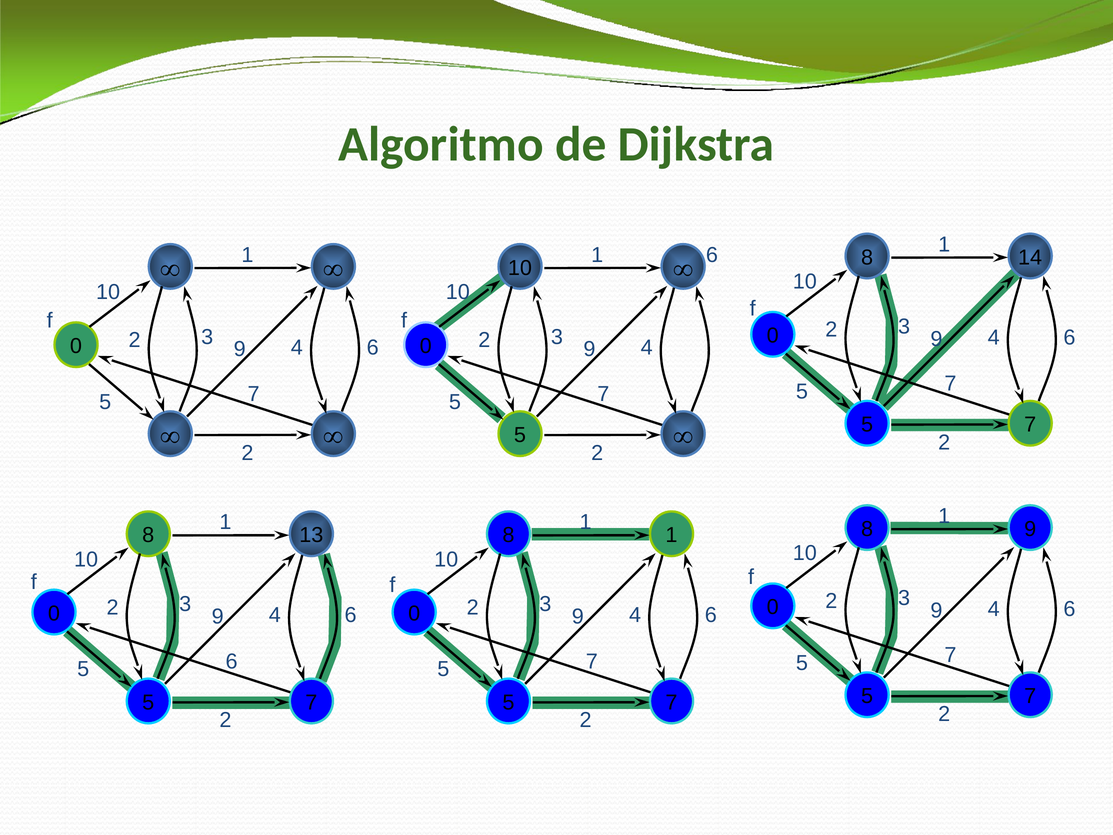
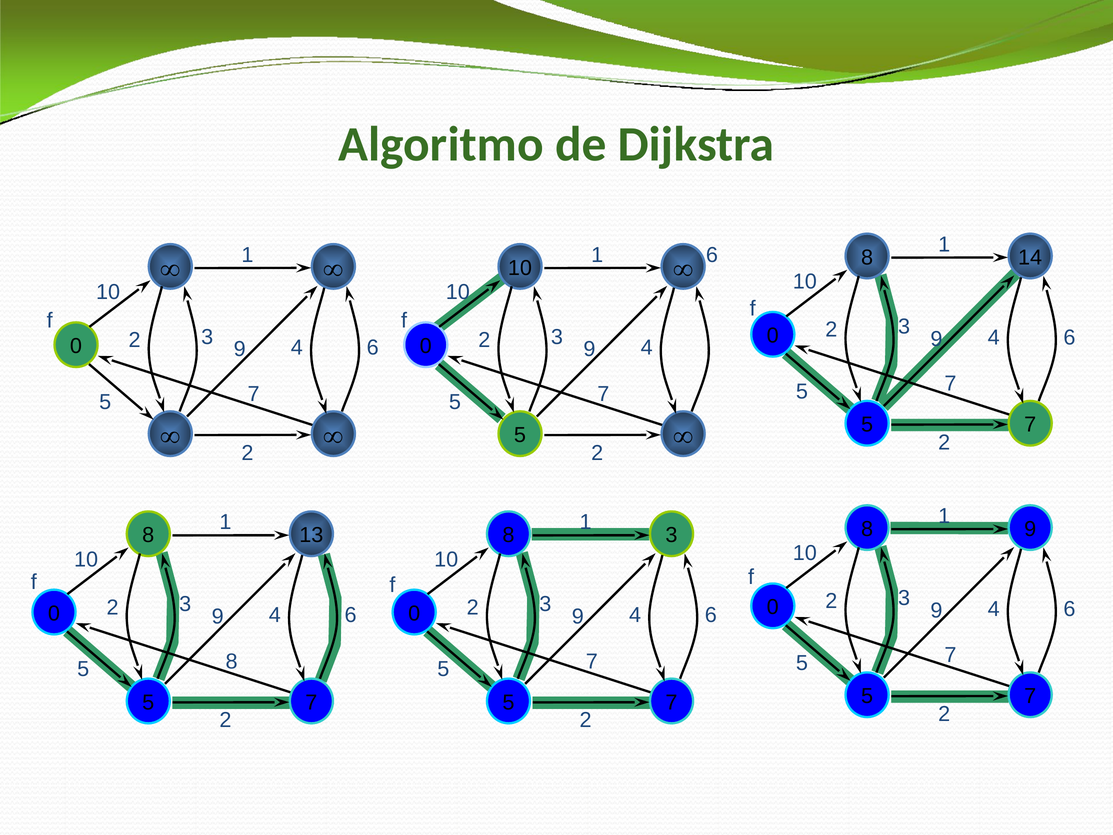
8 1: 1 -> 3
5 6: 6 -> 8
